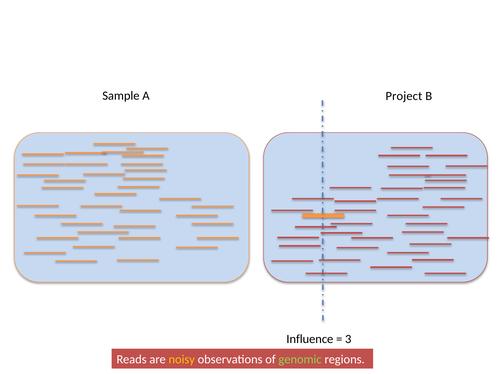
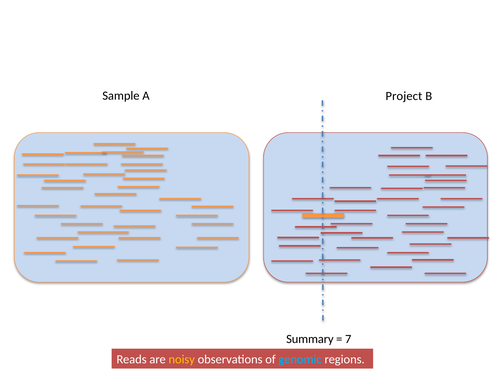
Influence: Influence -> Summary
3: 3 -> 7
genomic colour: light green -> light blue
